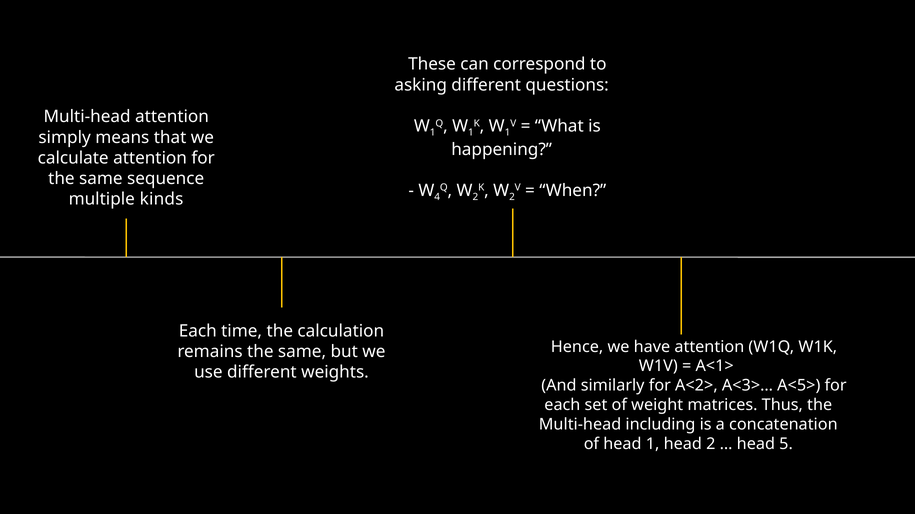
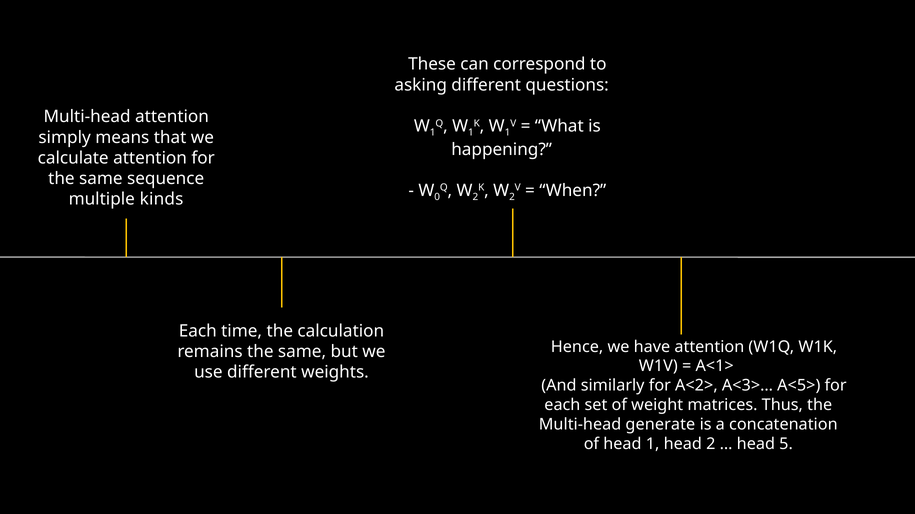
4: 4 -> 0
including: including -> generate
